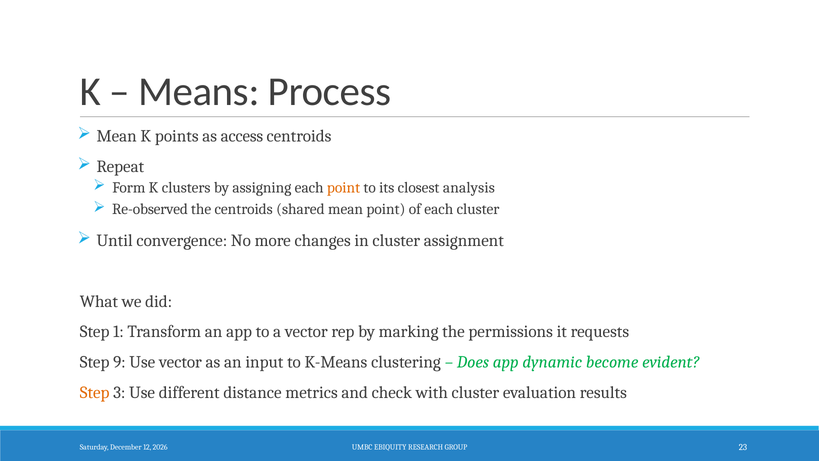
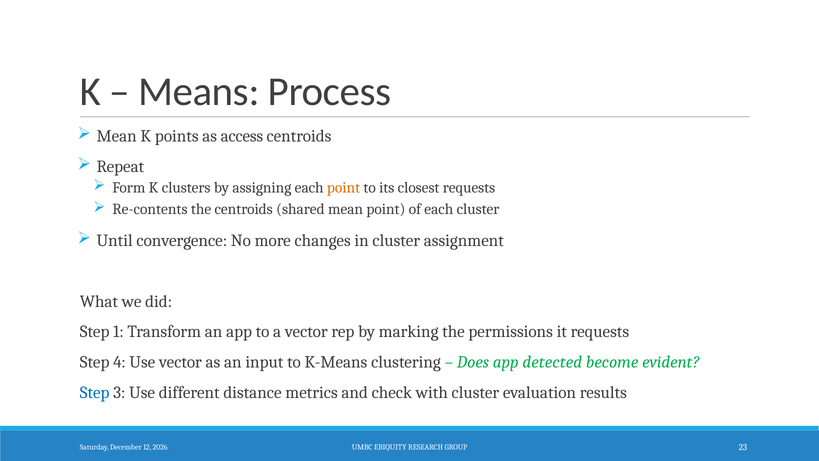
closest analysis: analysis -> requests
Re-observed: Re-observed -> Re-contents
9: 9 -> 4
dynamic: dynamic -> detected
Step at (95, 392) colour: orange -> blue
